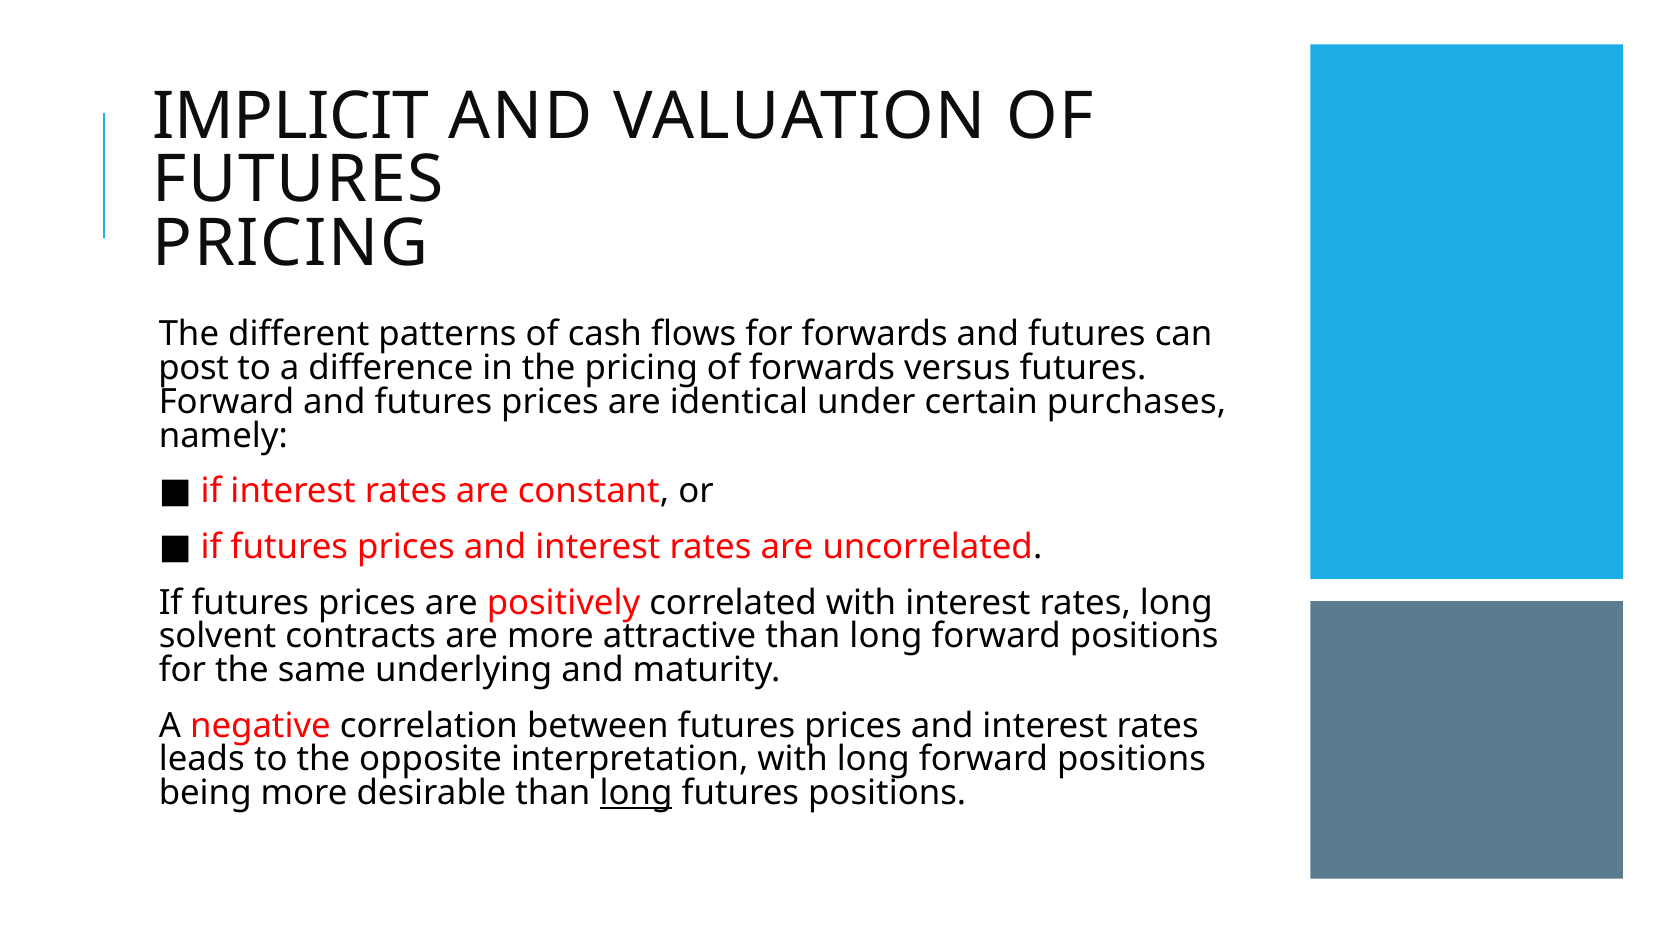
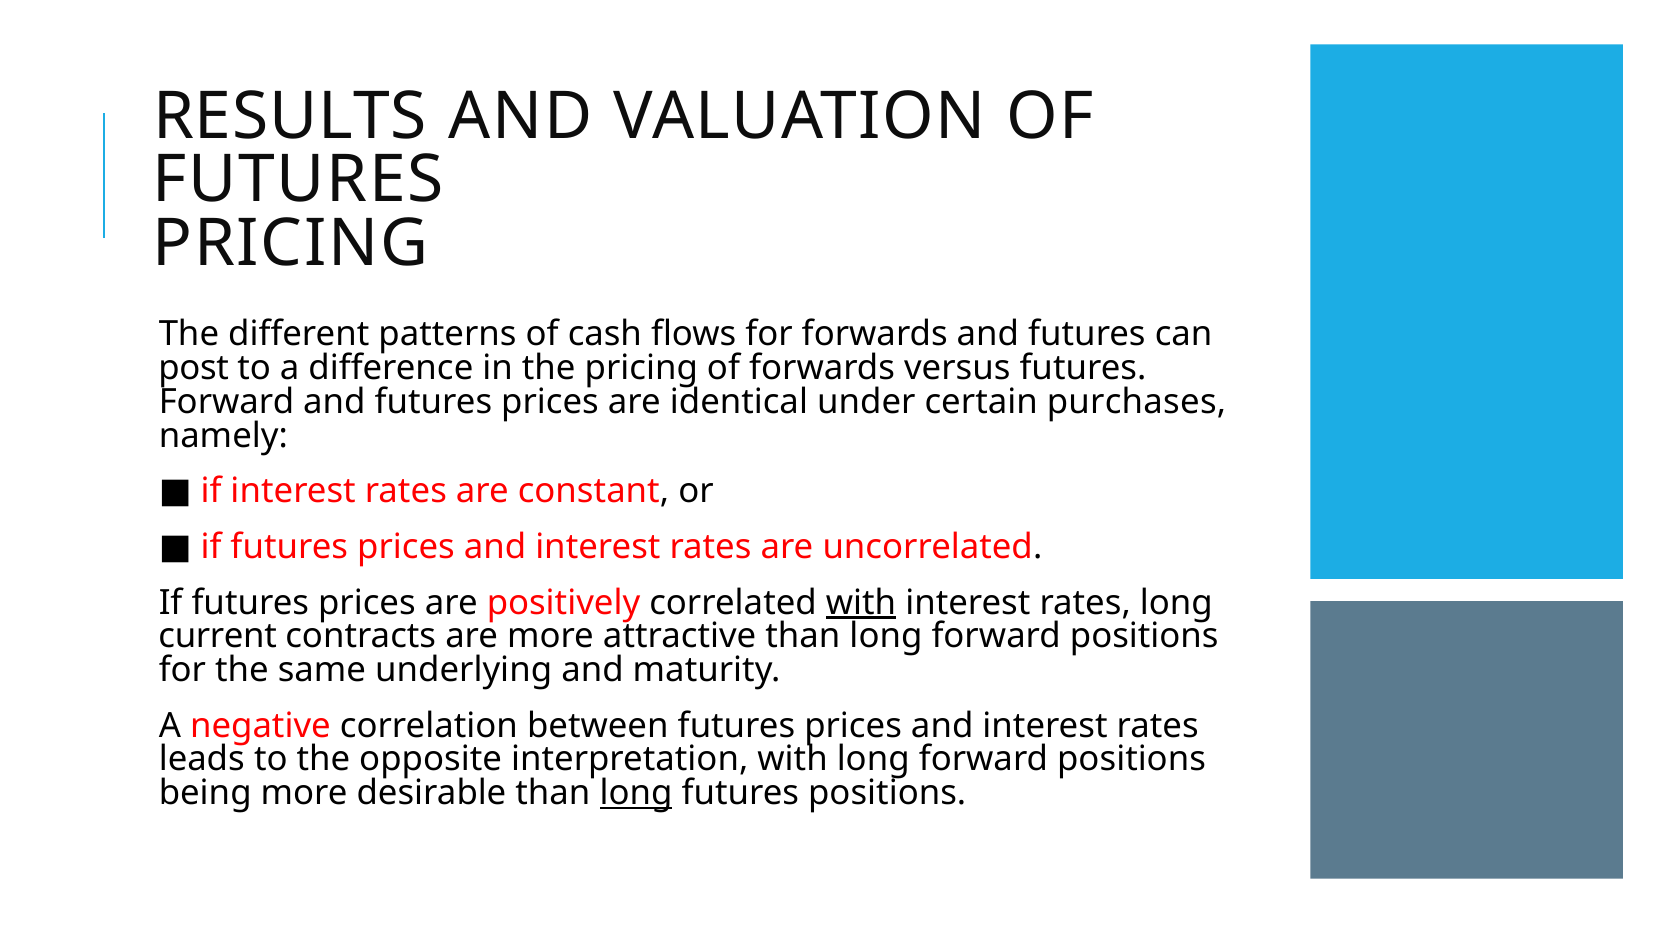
IMPLICIT: IMPLICIT -> RESULTS
with at (861, 602) underline: none -> present
solvent: solvent -> current
